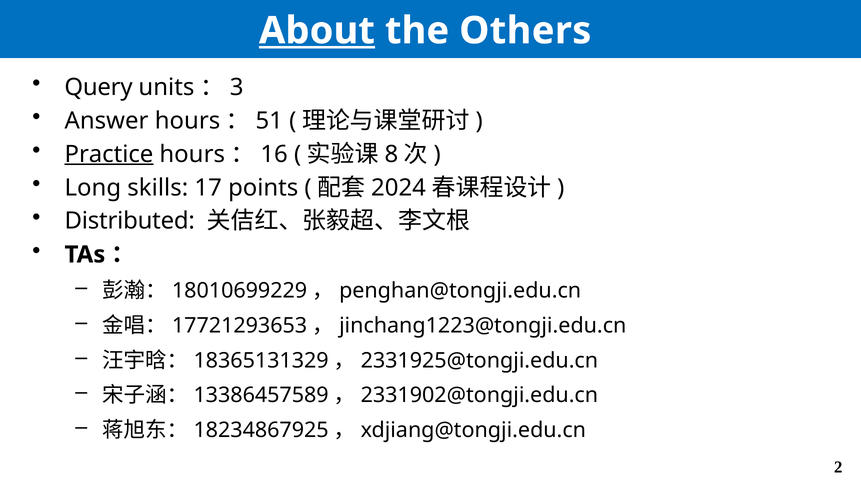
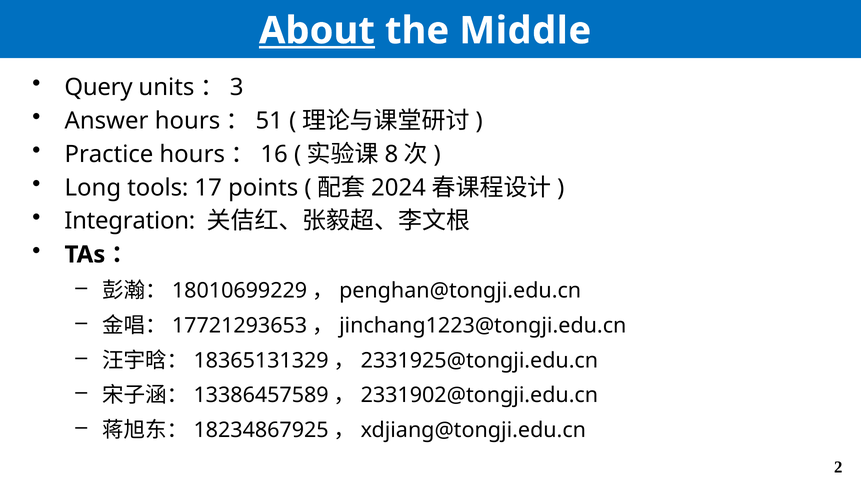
Others: Others -> Middle
Practice underline: present -> none
skills: skills -> tools
Distributed: Distributed -> Integration
